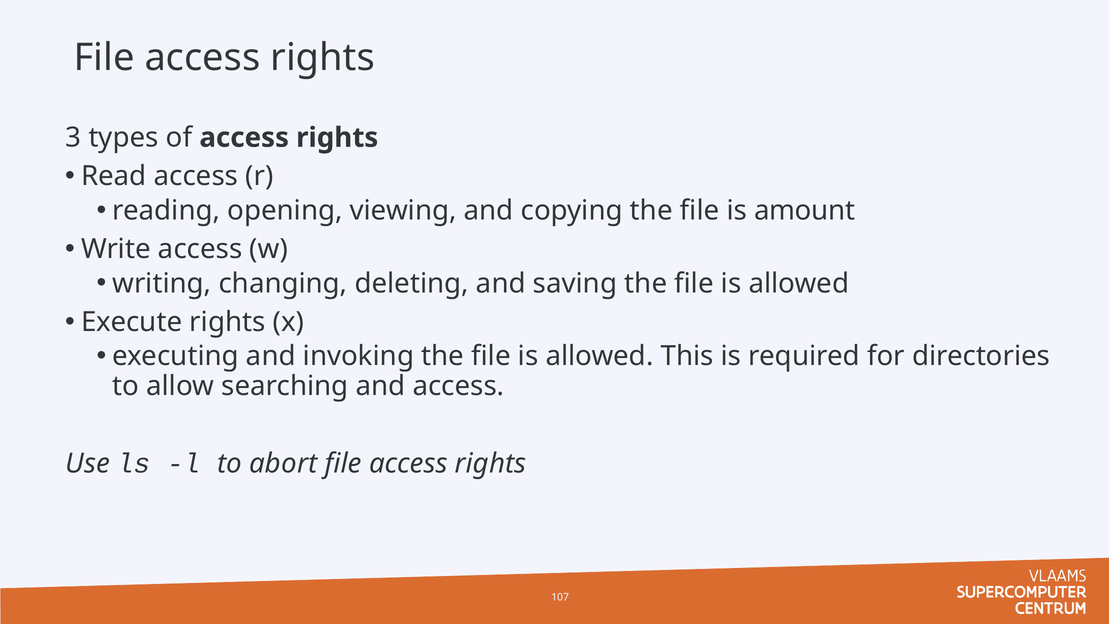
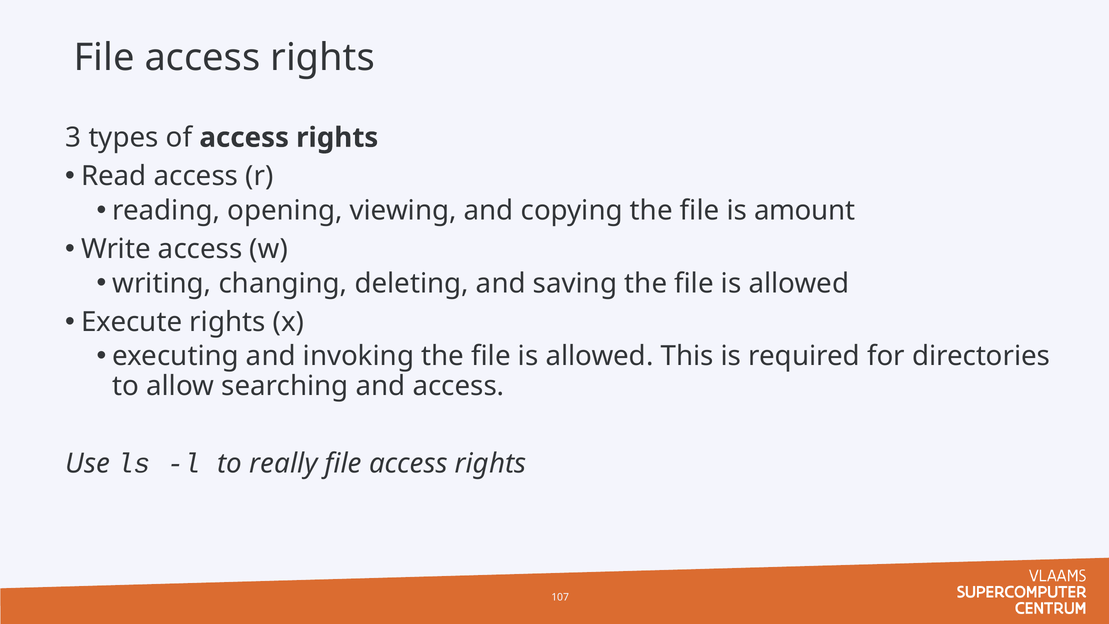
abort: abort -> really
